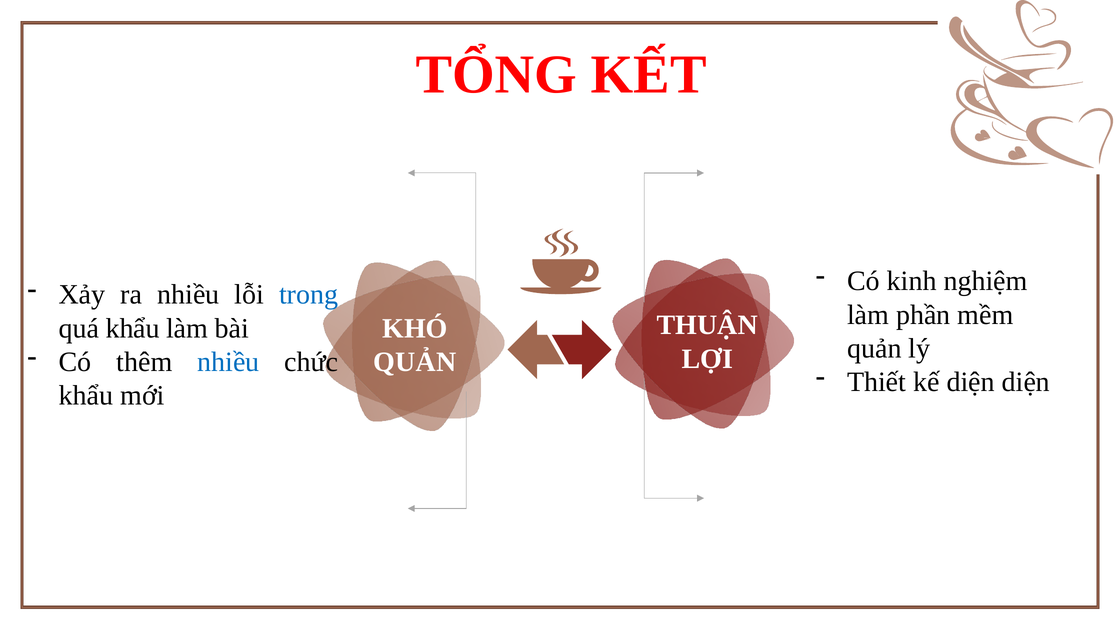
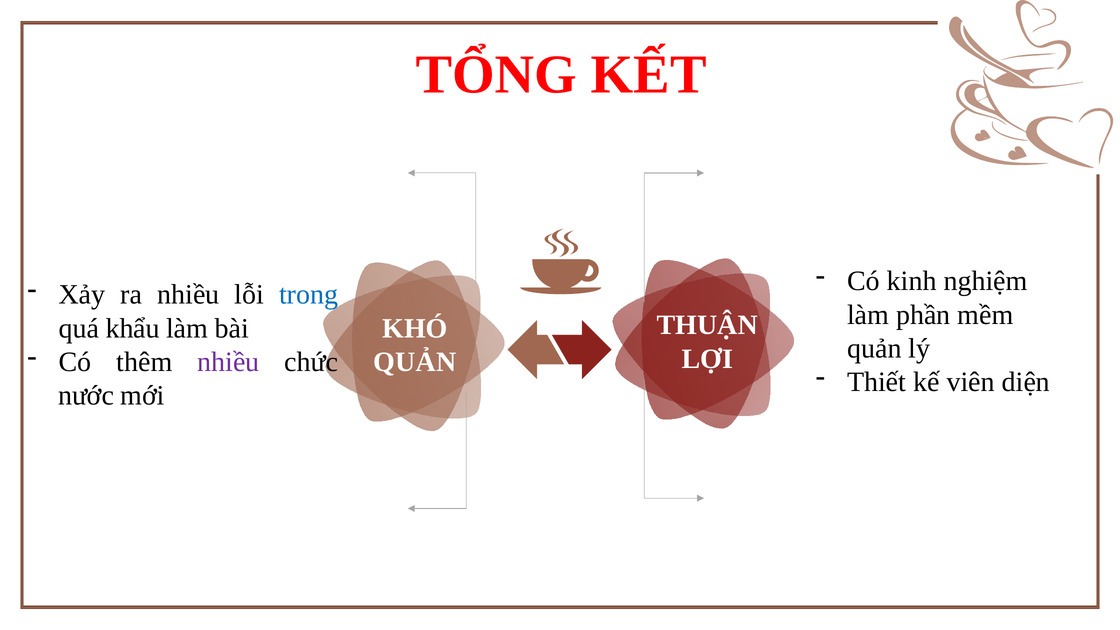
nhiều at (228, 362) colour: blue -> purple
kế diện: diện -> viên
khẩu at (86, 395): khẩu -> nước
